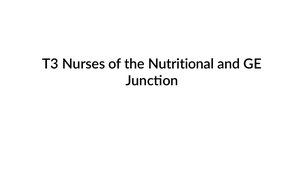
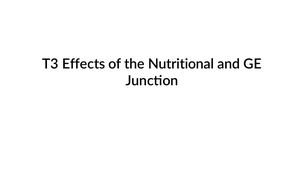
Nurses: Nurses -> Effects
